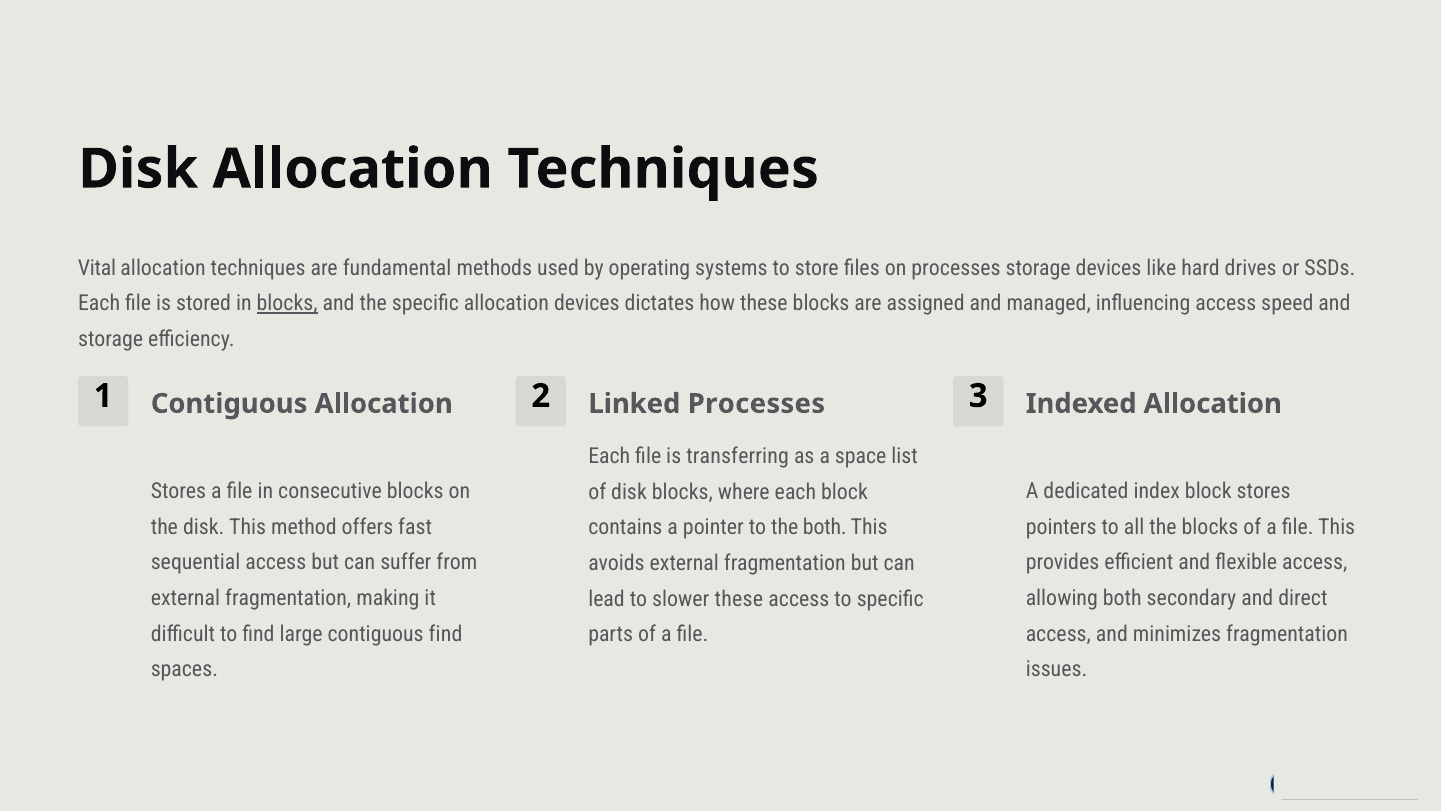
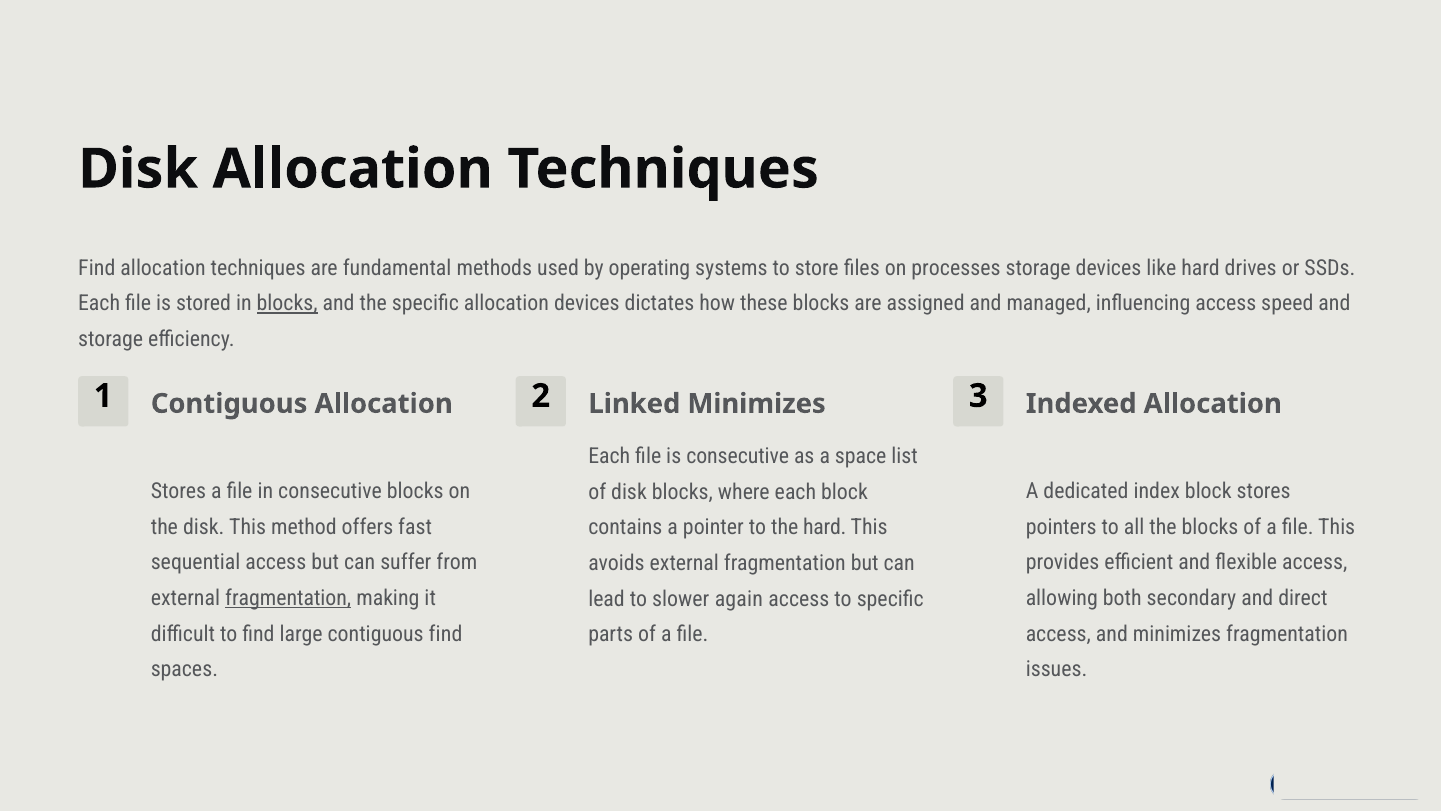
Vital at (97, 268): Vital -> Find
Linked Processes: Processes -> Minimizes
is transferring: transferring -> consecutive
the both: both -> hard
fragmentation at (288, 598) underline: none -> present
slower these: these -> again
